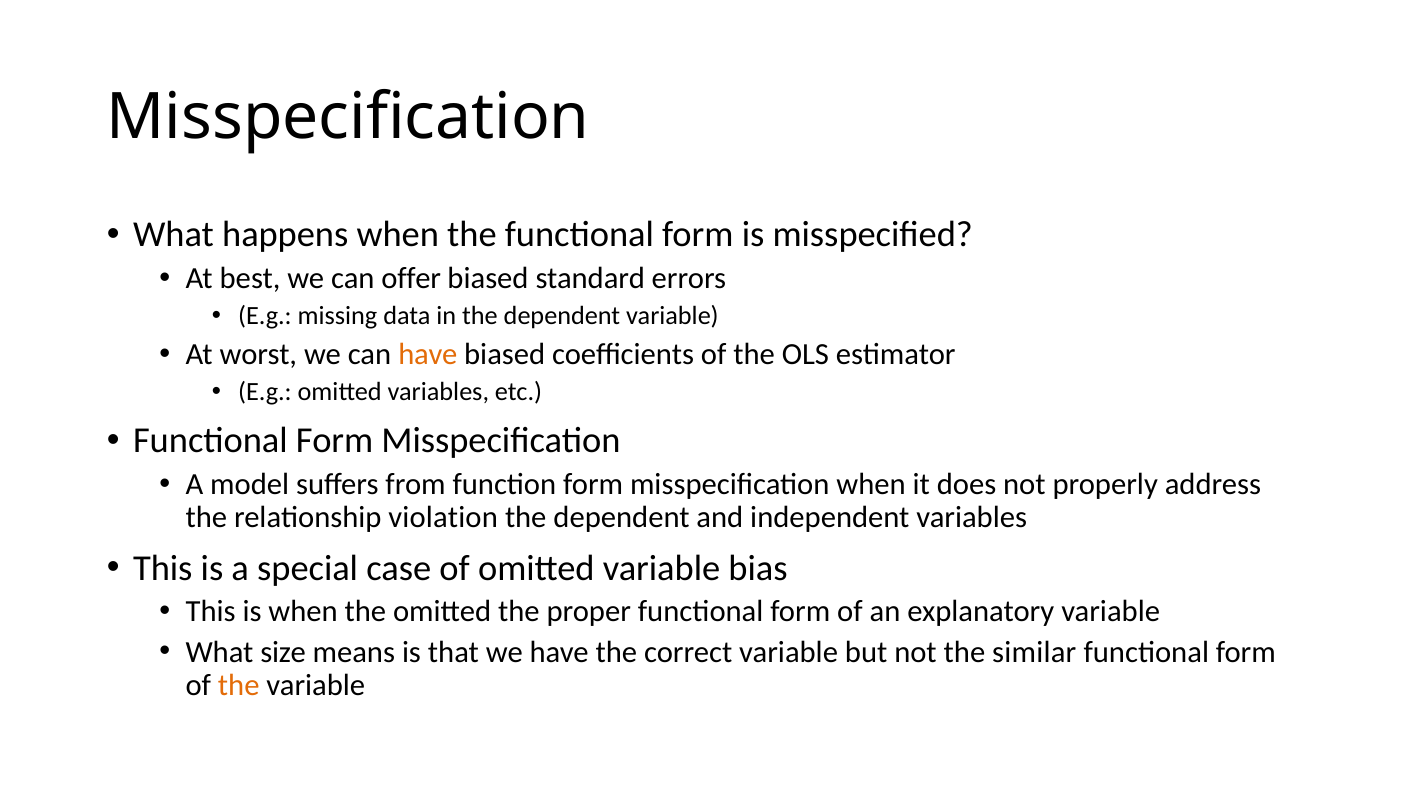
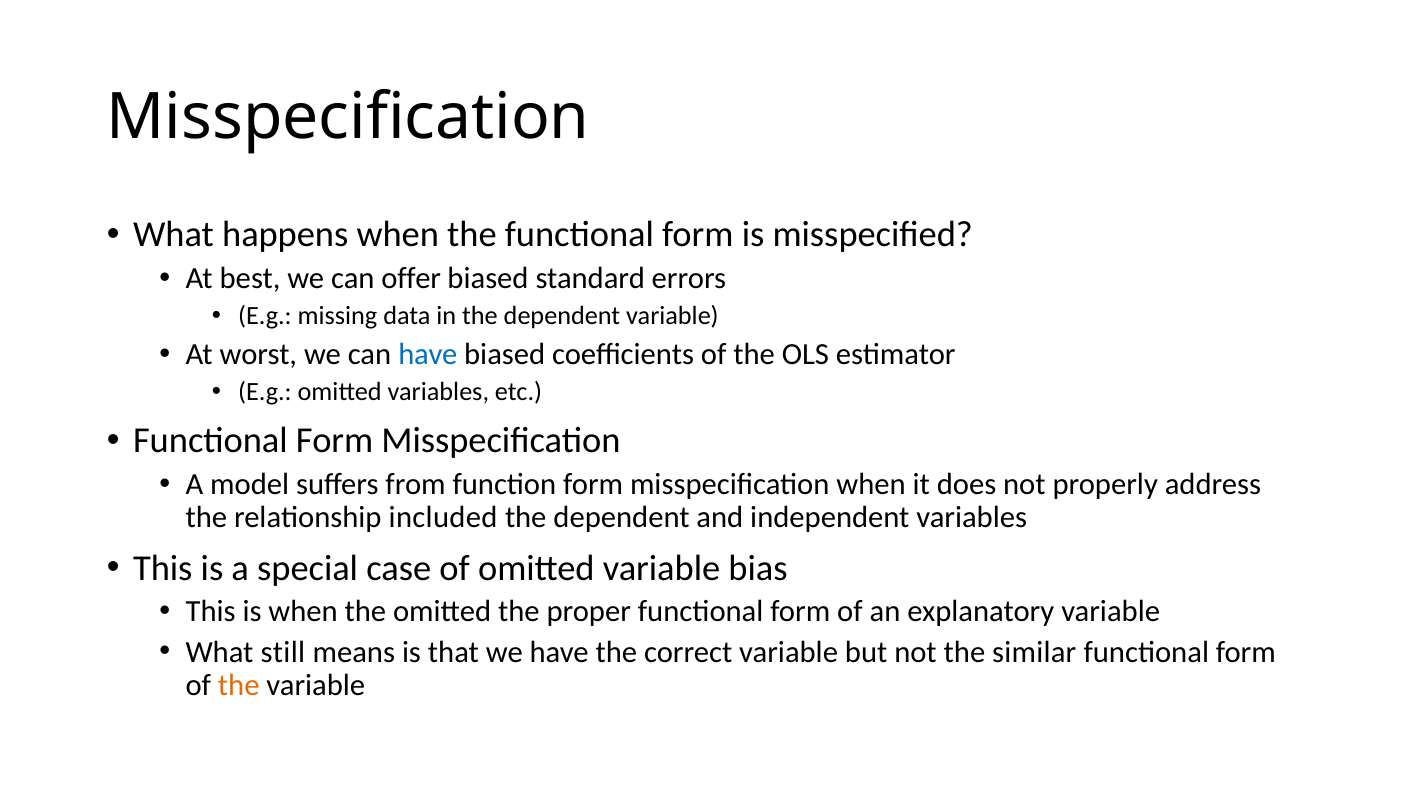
have at (428, 354) colour: orange -> blue
violation: violation -> included
size: size -> still
